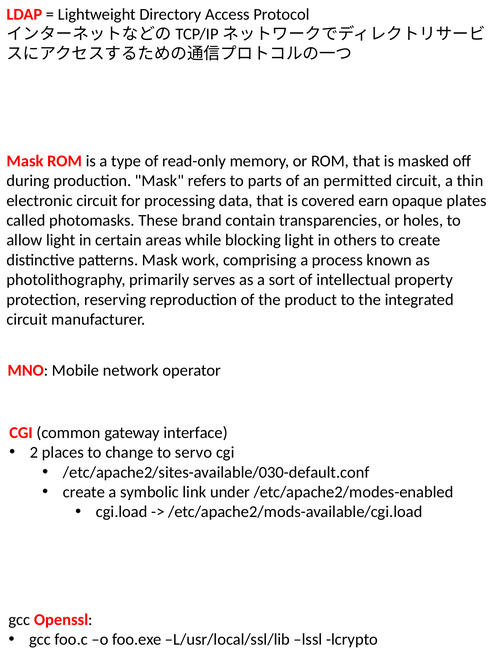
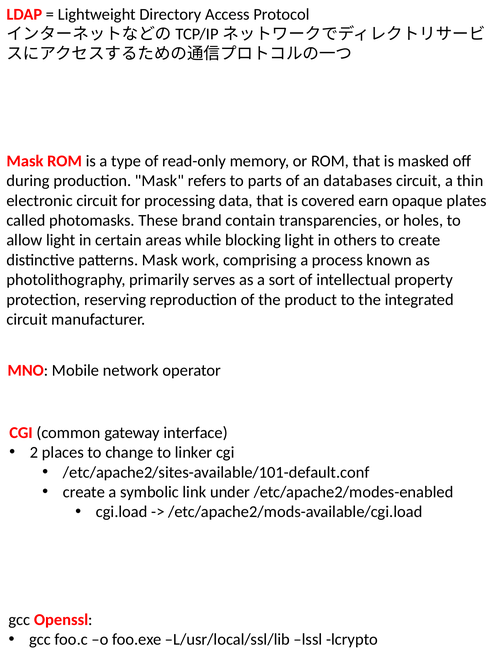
permitted: permitted -> databases
servo: servo -> linker
/etc/apache2/sites-available/030-default.conf: /etc/apache2/sites-available/030-default.conf -> /etc/apache2/sites-available/101-default.conf
